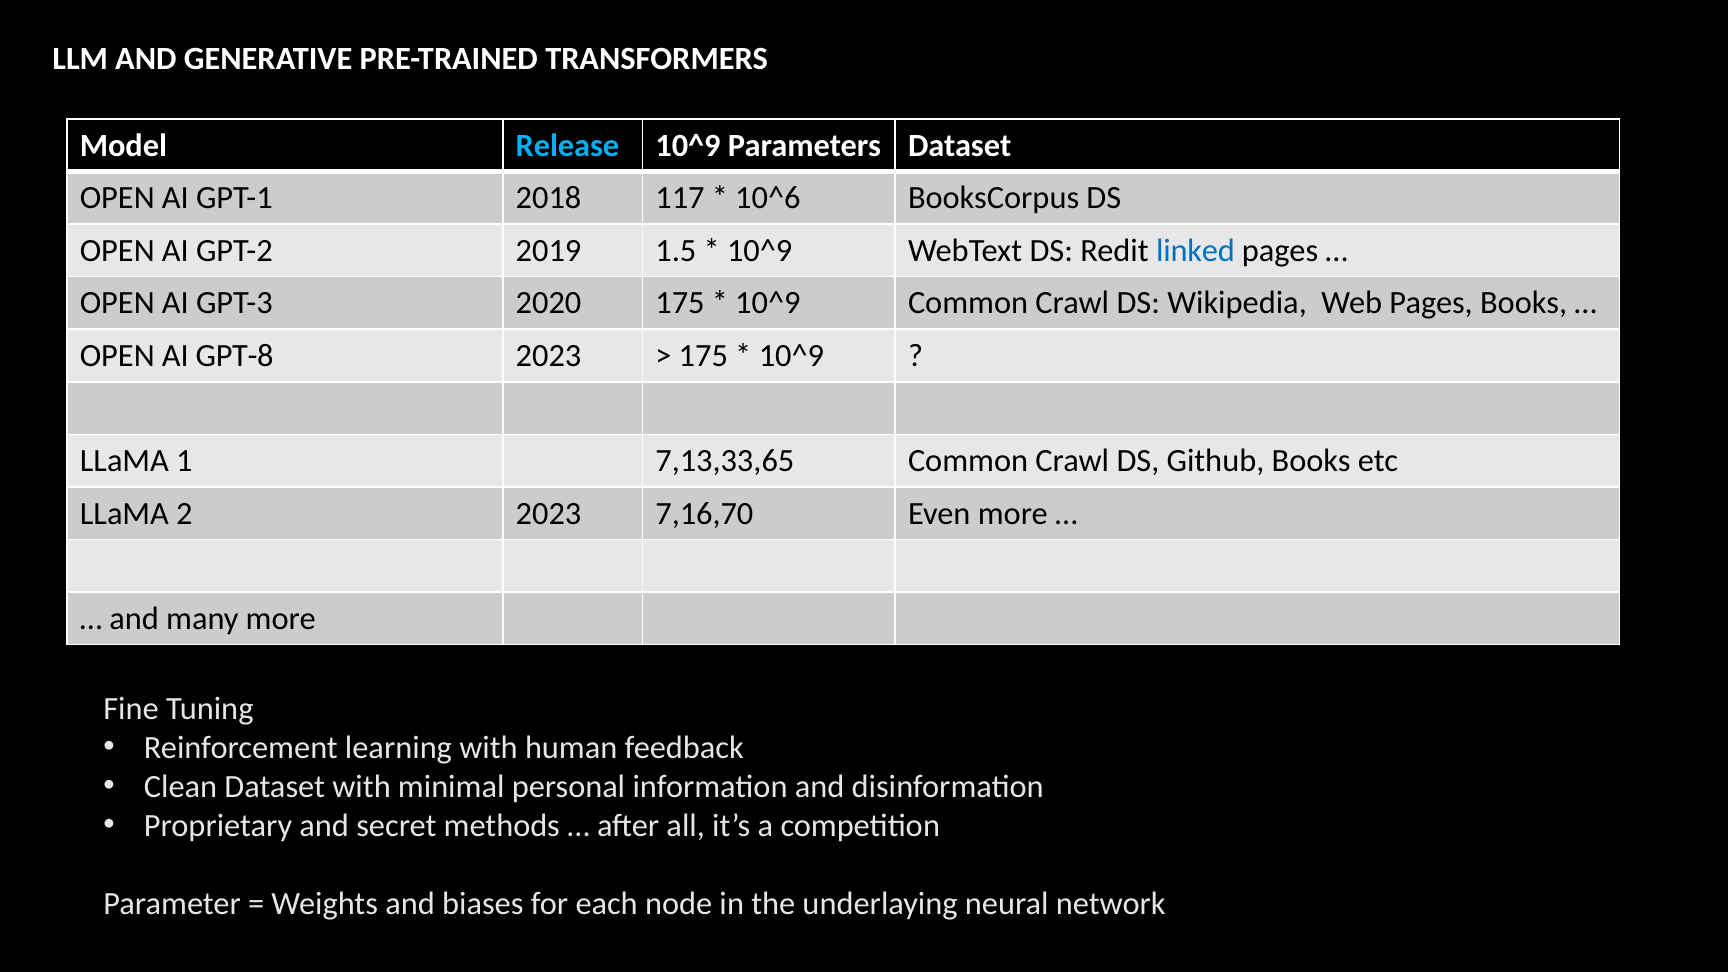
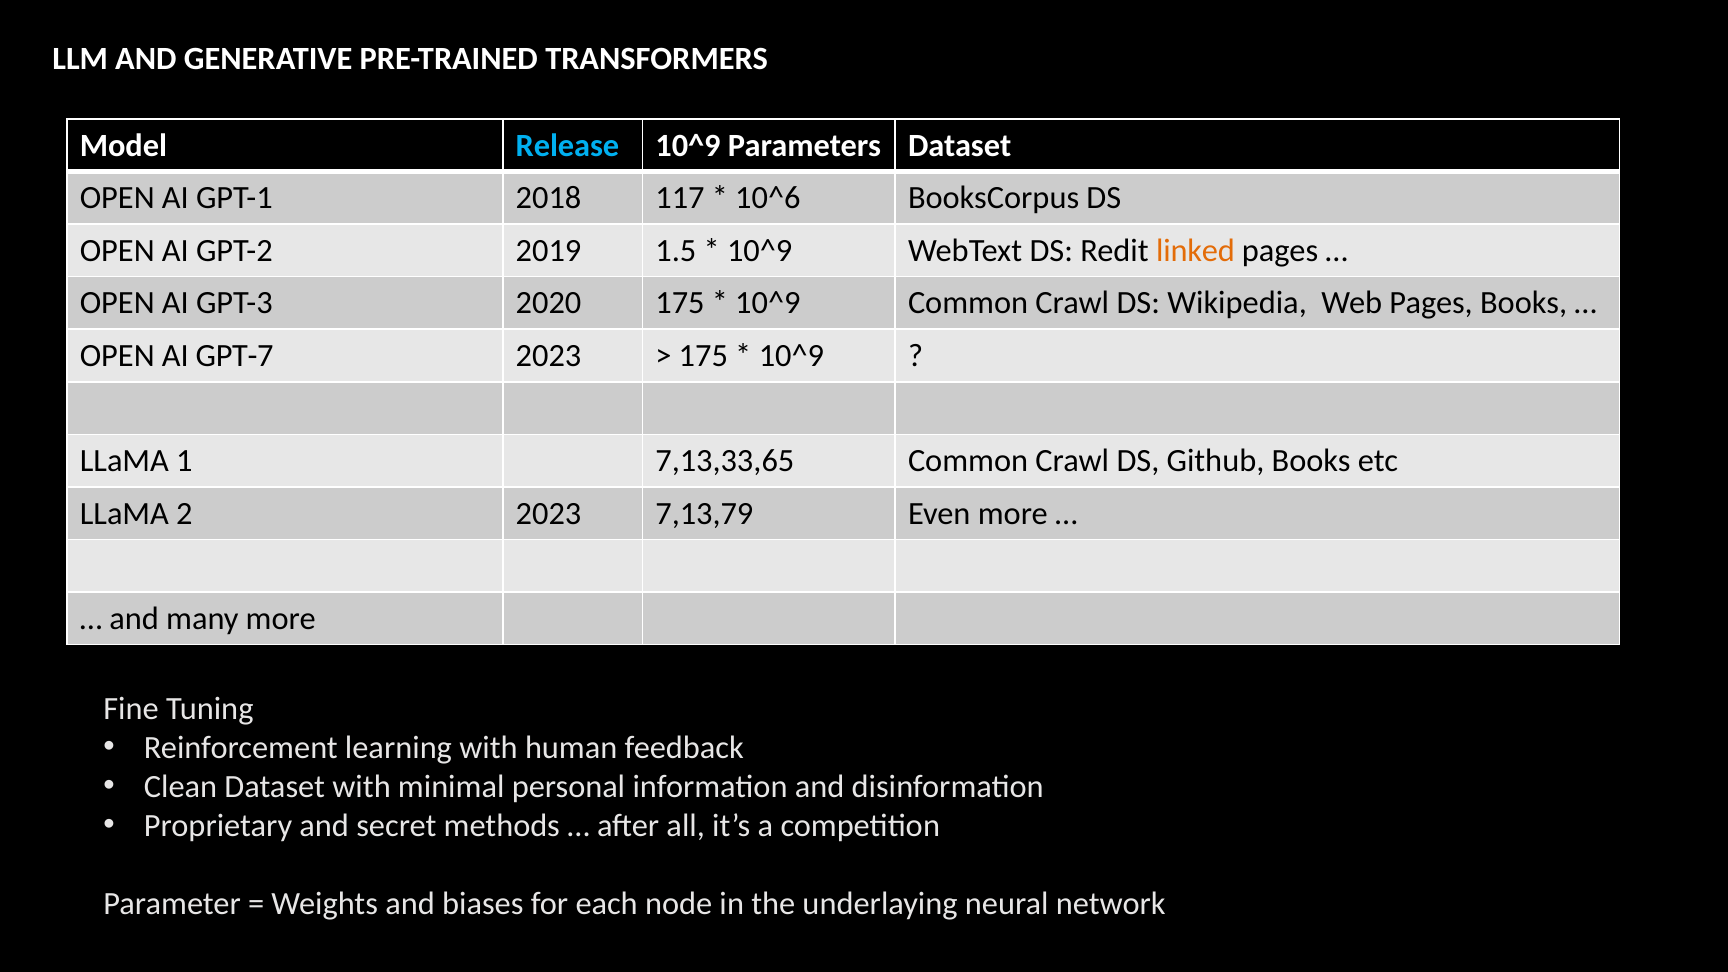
linked colour: blue -> orange
GPT-8: GPT-8 -> GPT-7
7,16,70: 7,16,70 -> 7,13,79
